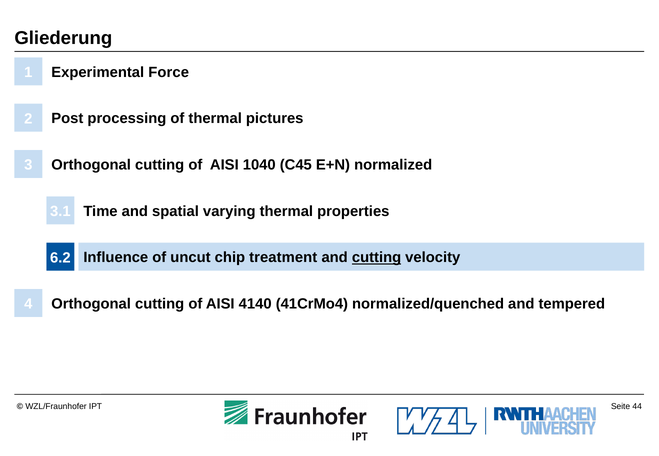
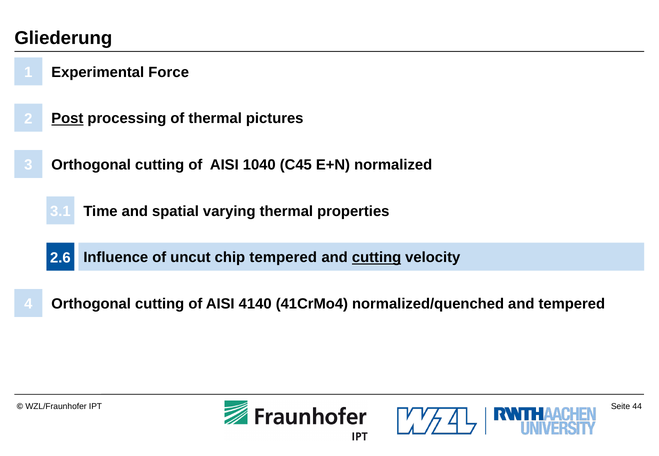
Post underline: none -> present
chip treatment: treatment -> tempered
6.2: 6.2 -> 2.6
